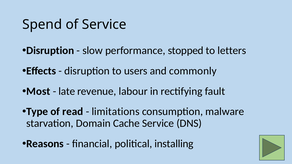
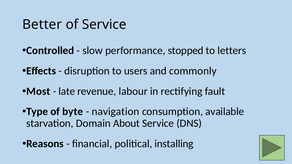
Spend: Spend -> Better
Disruption at (50, 51): Disruption -> Controlled
read: read -> byte
limitations: limitations -> navigation
malware: malware -> available
Cache: Cache -> About
